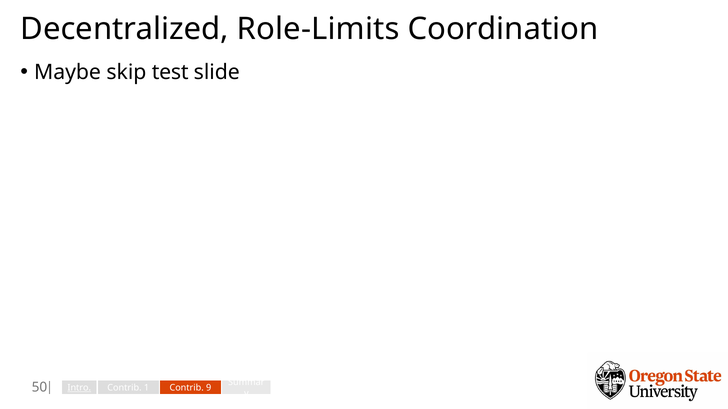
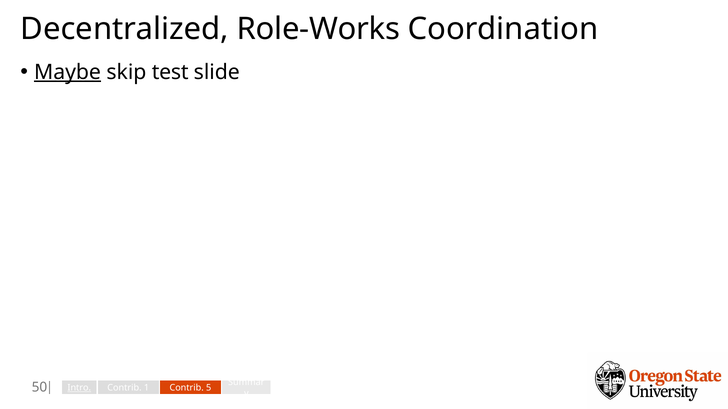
Role-Limits: Role-Limits -> Role-Works
Maybe underline: none -> present
9: 9 -> 5
